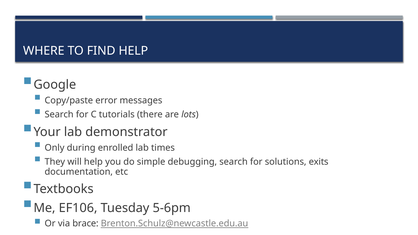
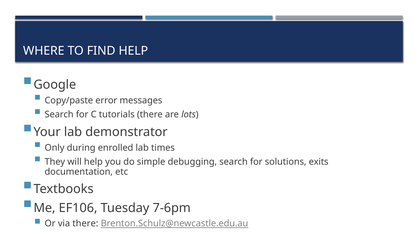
5-6pm: 5-6pm -> 7-6pm
via brace: brace -> there
